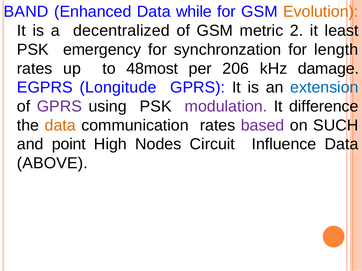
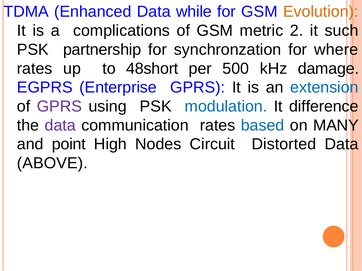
BAND: BAND -> TDMA
decentralized: decentralized -> complications
least: least -> such
emergency: emergency -> partnership
length: length -> where
48most: 48most -> 48short
206: 206 -> 500
Longitude: Longitude -> Enterprise
modulation colour: purple -> blue
data at (60, 126) colour: orange -> purple
based colour: purple -> blue
SUCH: SUCH -> MANY
Influence: Influence -> Distorted
